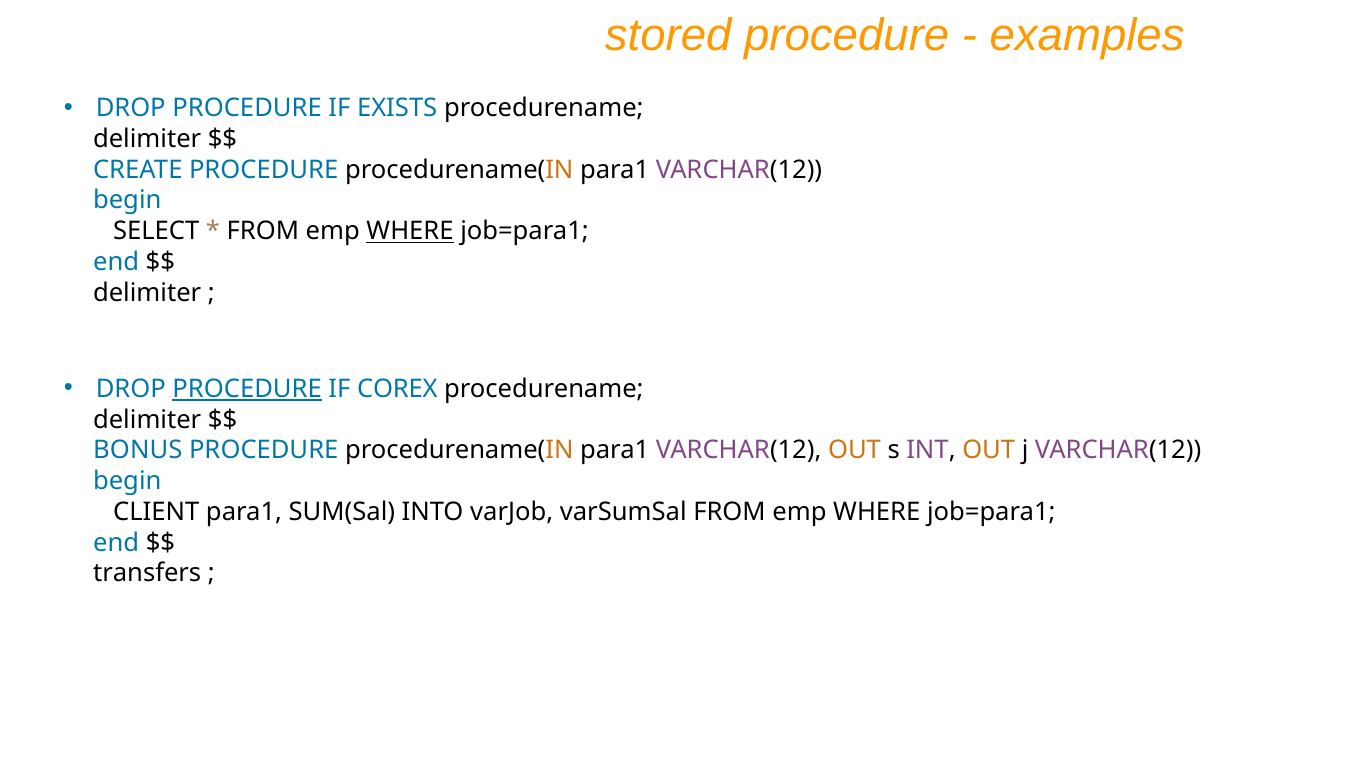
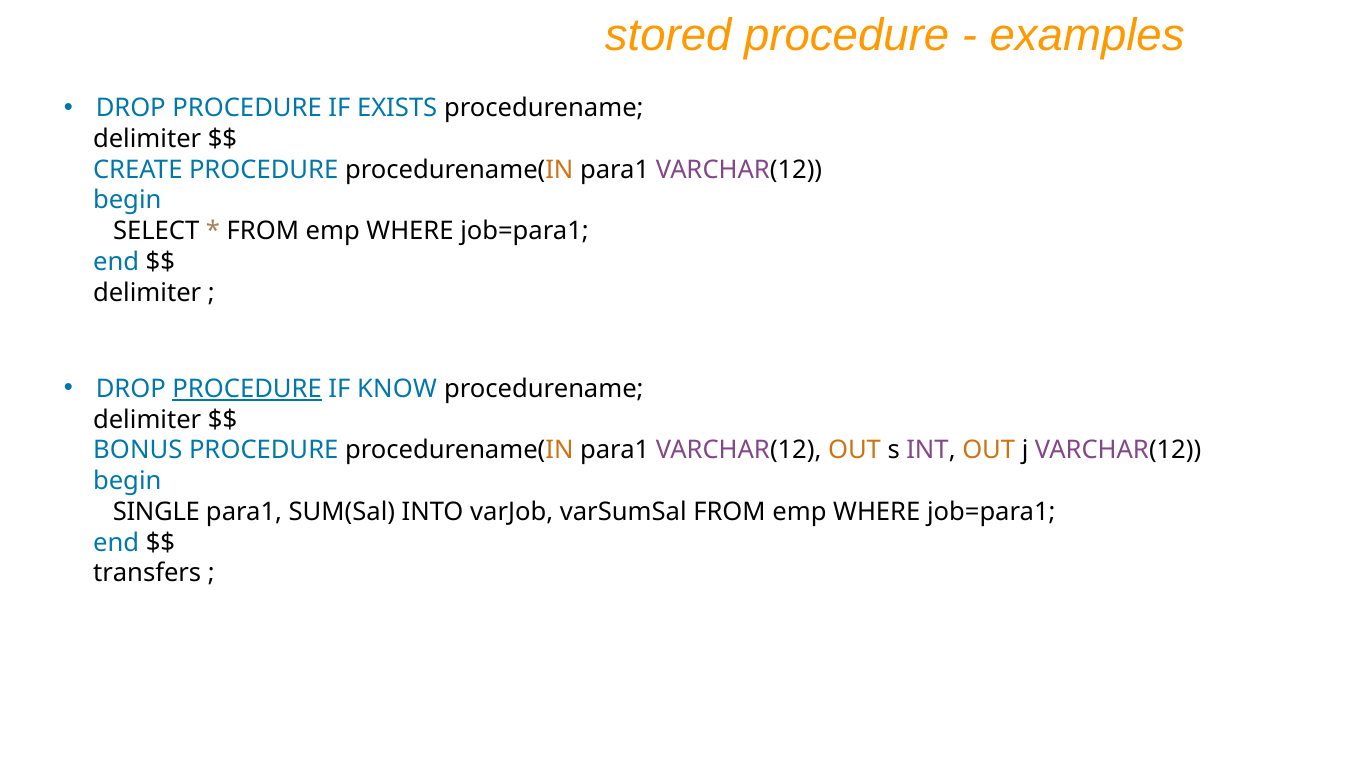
WHERE at (410, 231) underline: present -> none
COREX: COREX -> KNOW
CLIENT: CLIENT -> SINGLE
